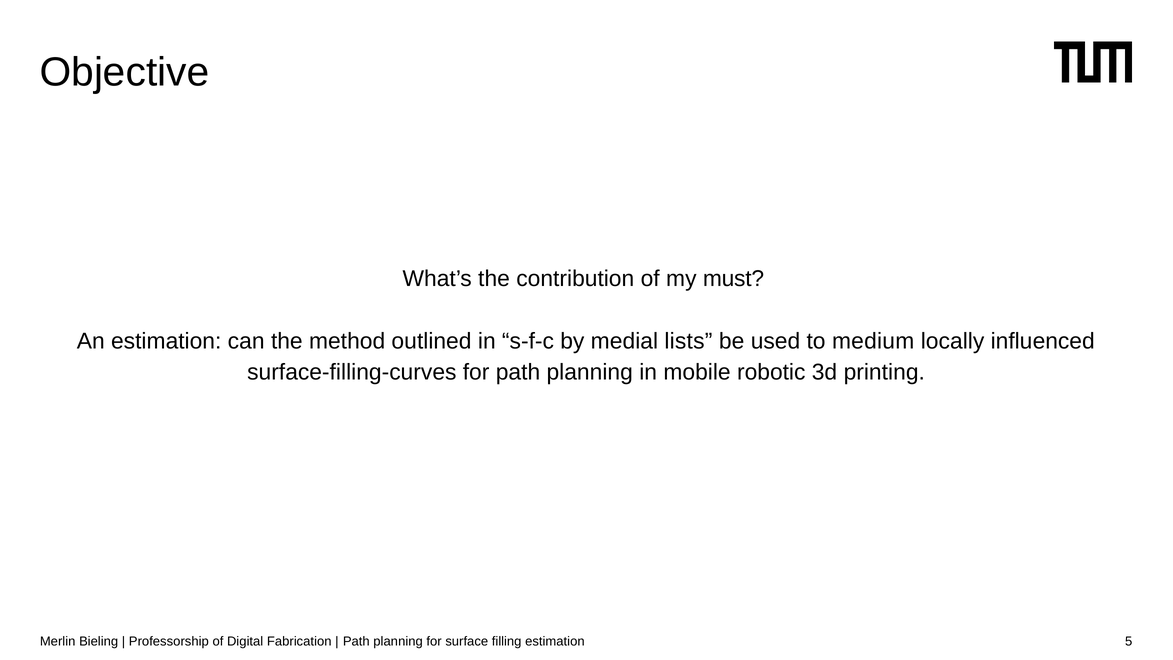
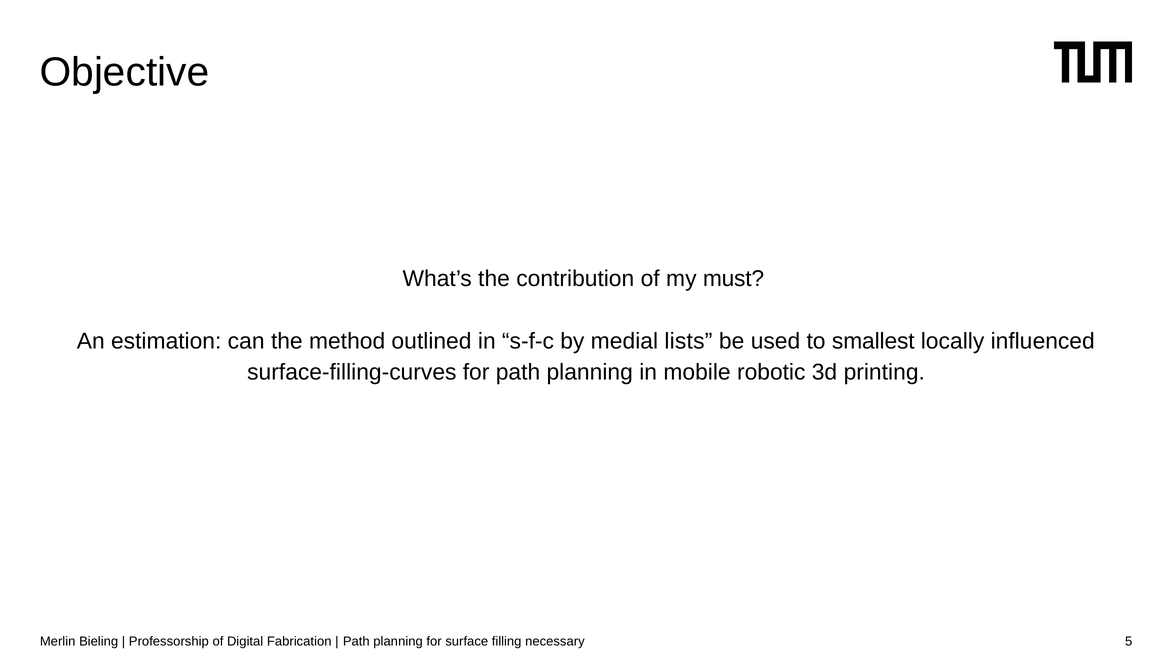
medium: medium -> smallest
filling estimation: estimation -> necessary
